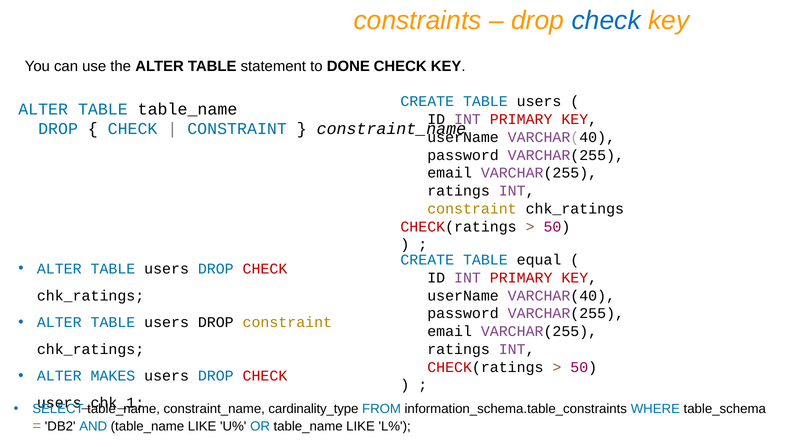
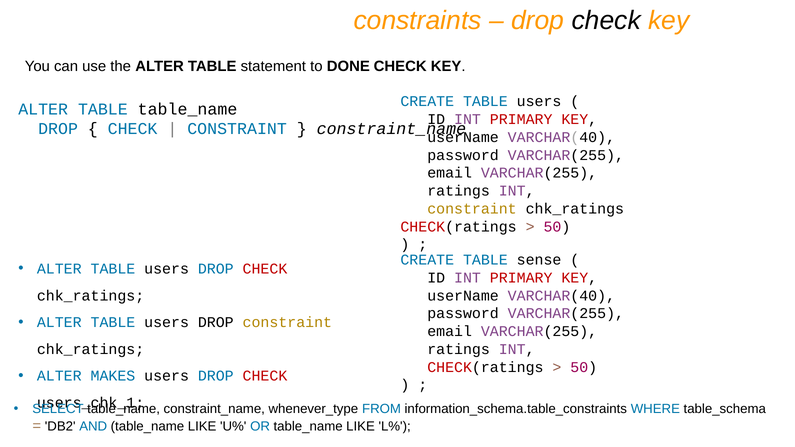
check at (606, 21) colour: blue -> black
equal: equal -> sense
cardinality_type: cardinality_type -> whenever_type
